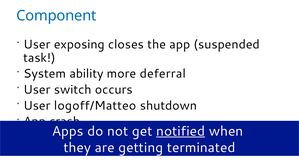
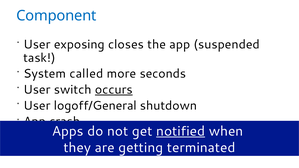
ability: ability -> called
deferral: deferral -> seconds
occurs underline: none -> present
logoff/Matteo: logoff/Matteo -> logoff/General
